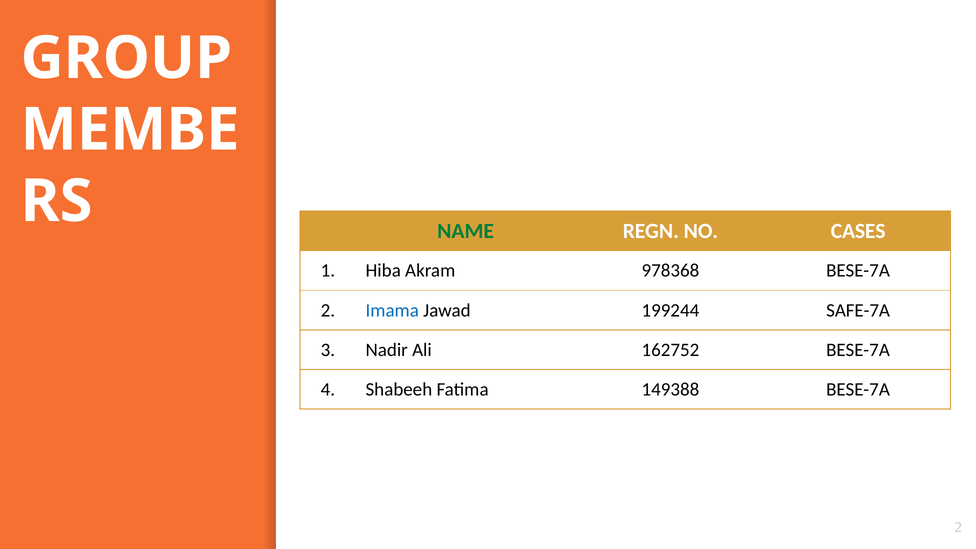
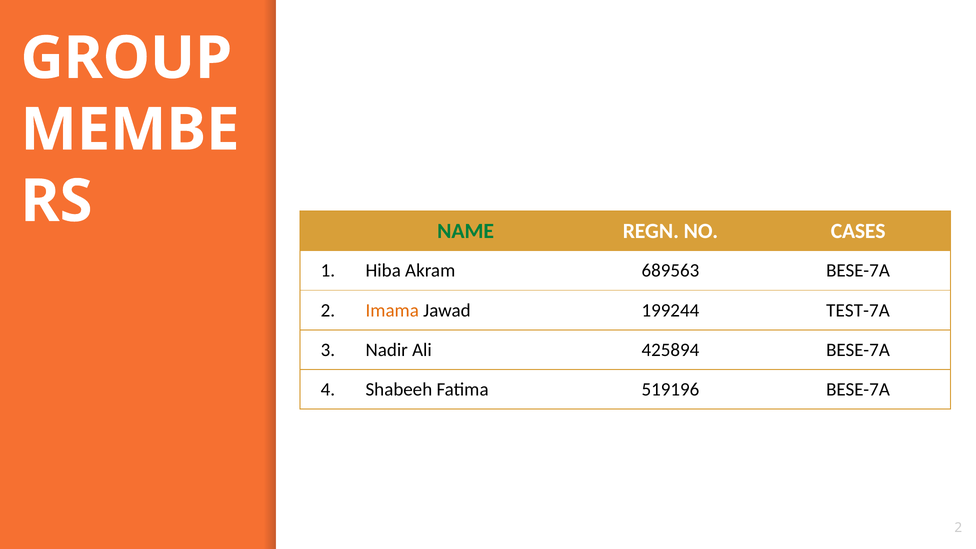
978368: 978368 -> 689563
Imama colour: blue -> orange
SAFE-7A: SAFE-7A -> TEST-7A
162752: 162752 -> 425894
149388: 149388 -> 519196
